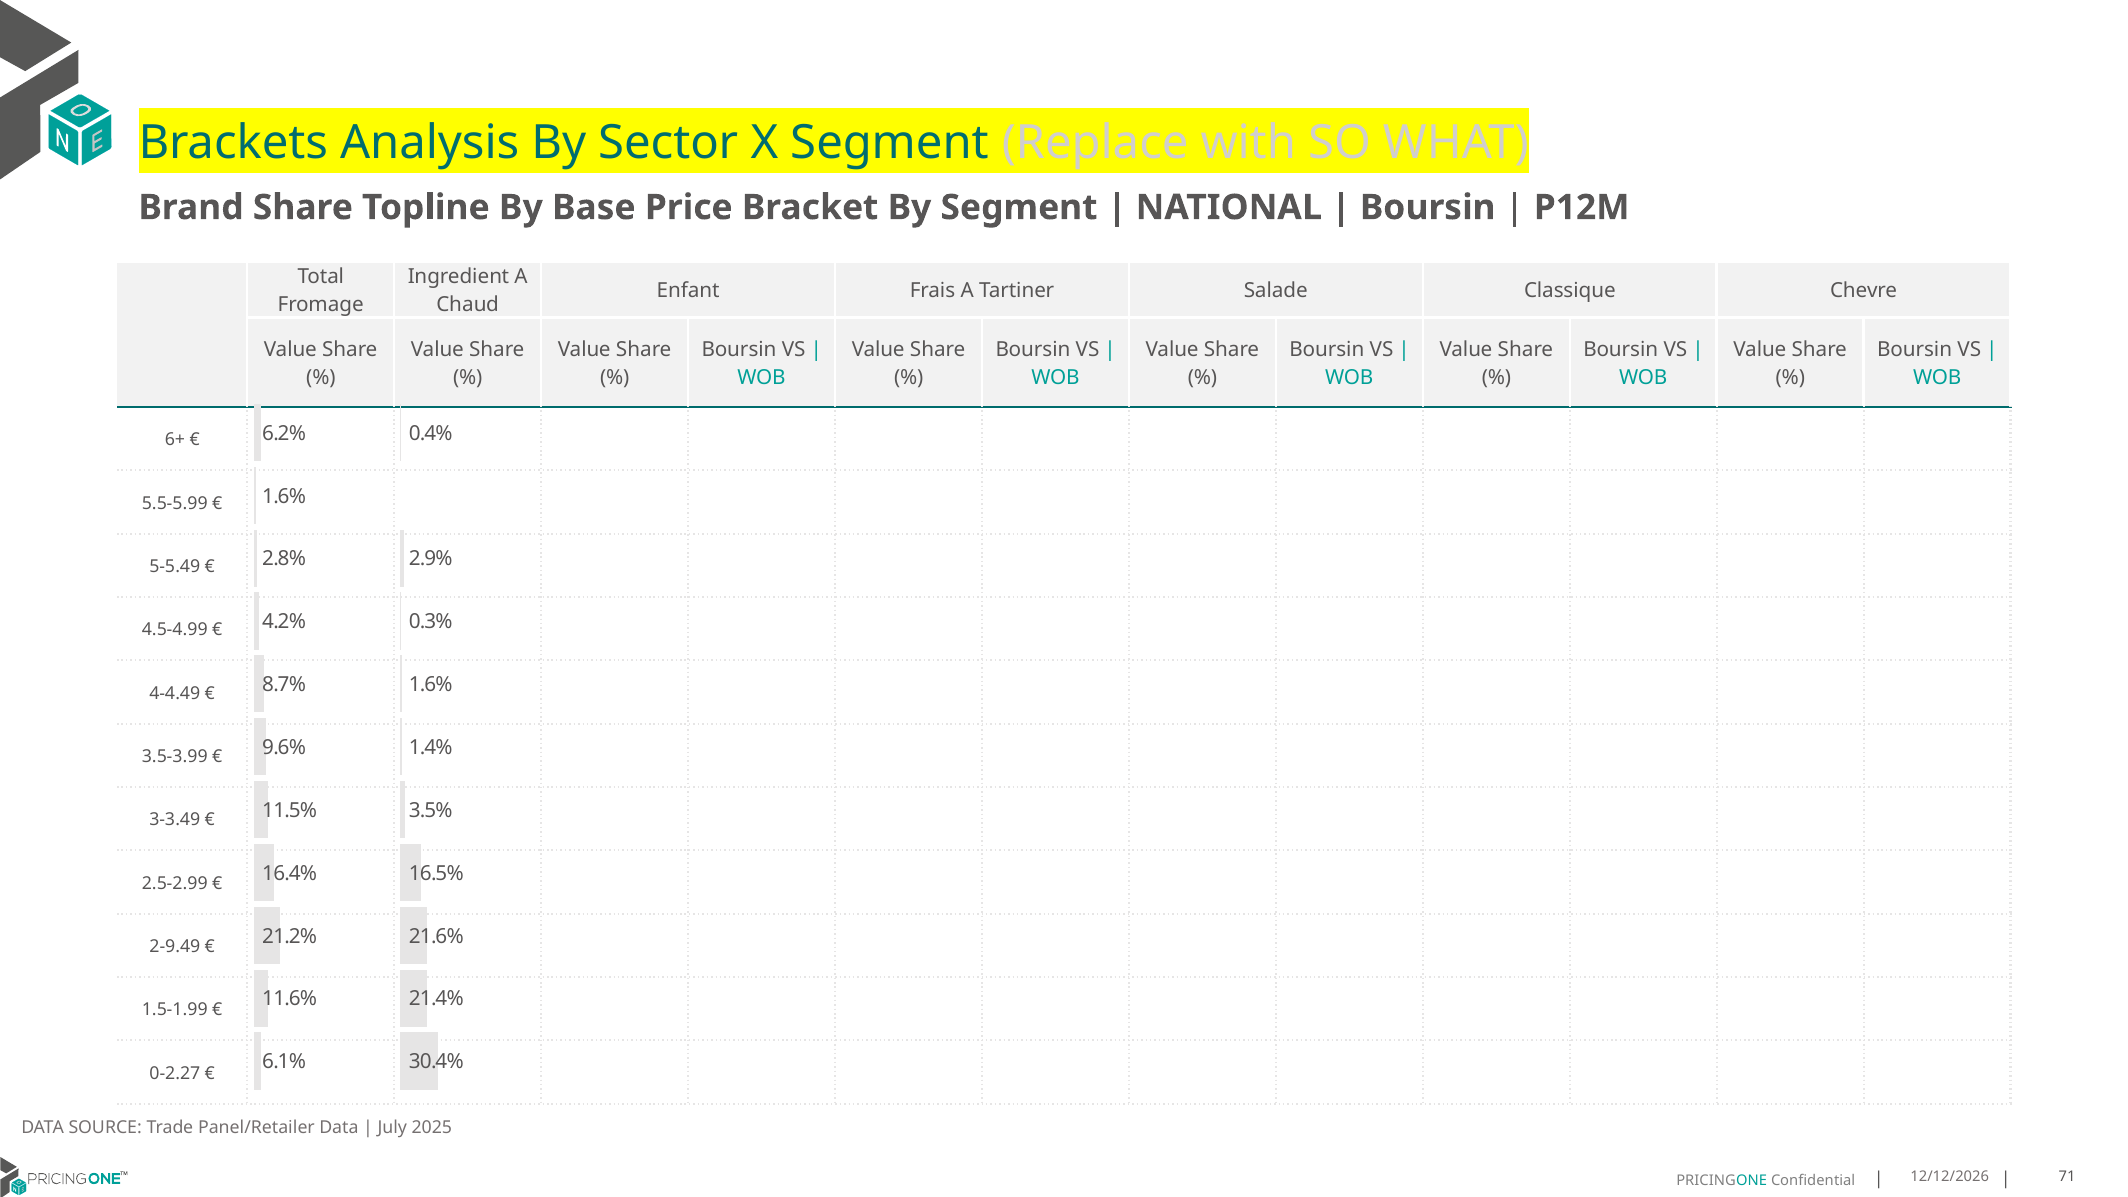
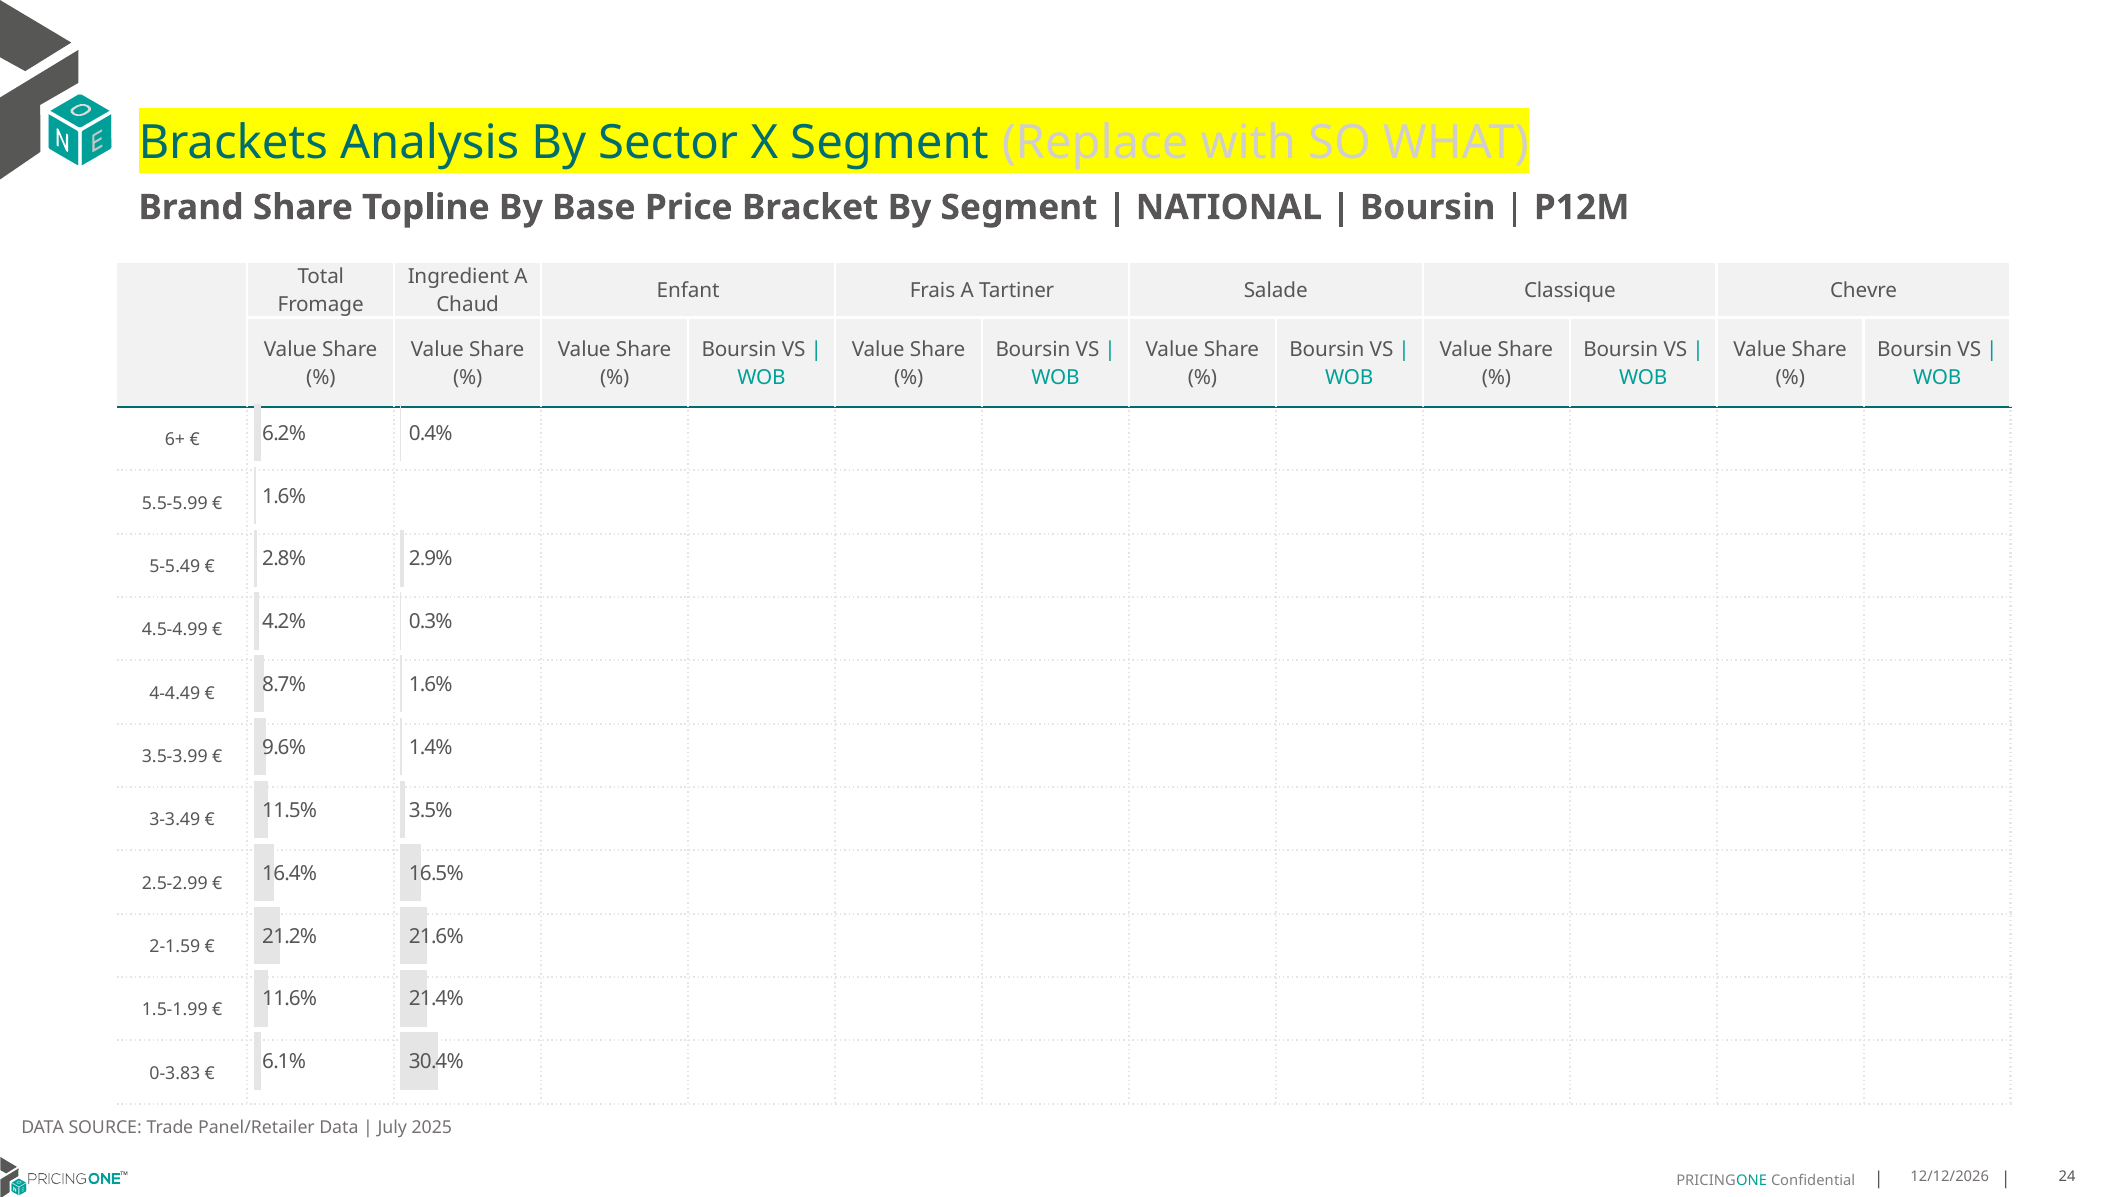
2-9.49: 2-9.49 -> 2-1.59
0-2.27: 0-2.27 -> 0-3.83
71: 71 -> 24
